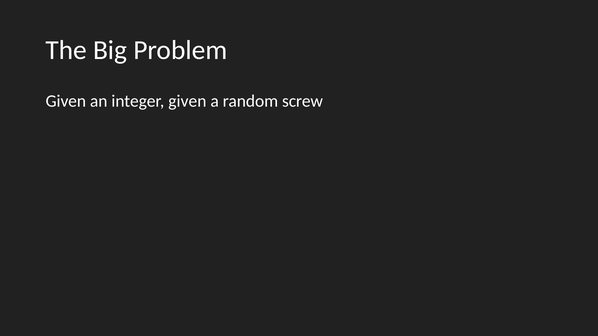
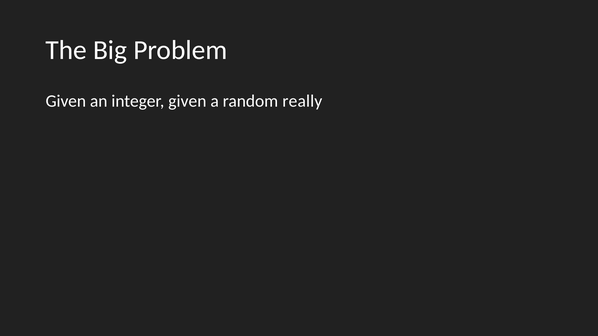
screw: screw -> really
